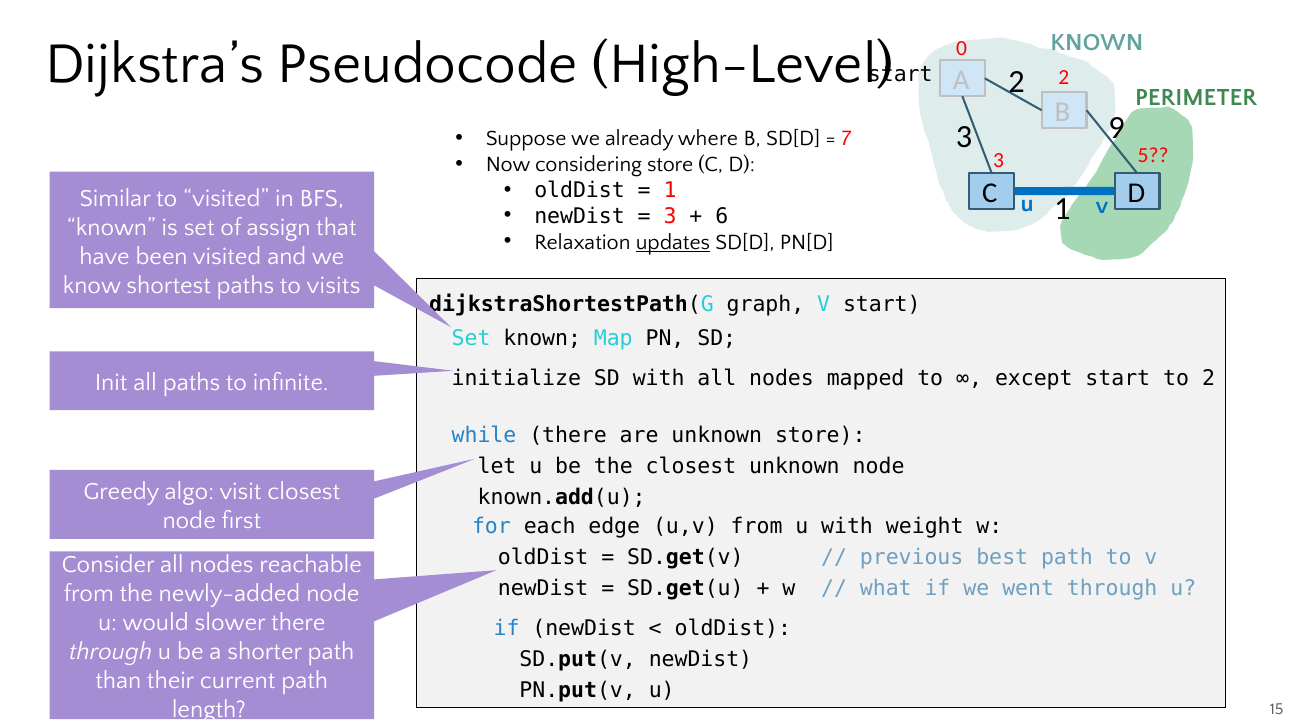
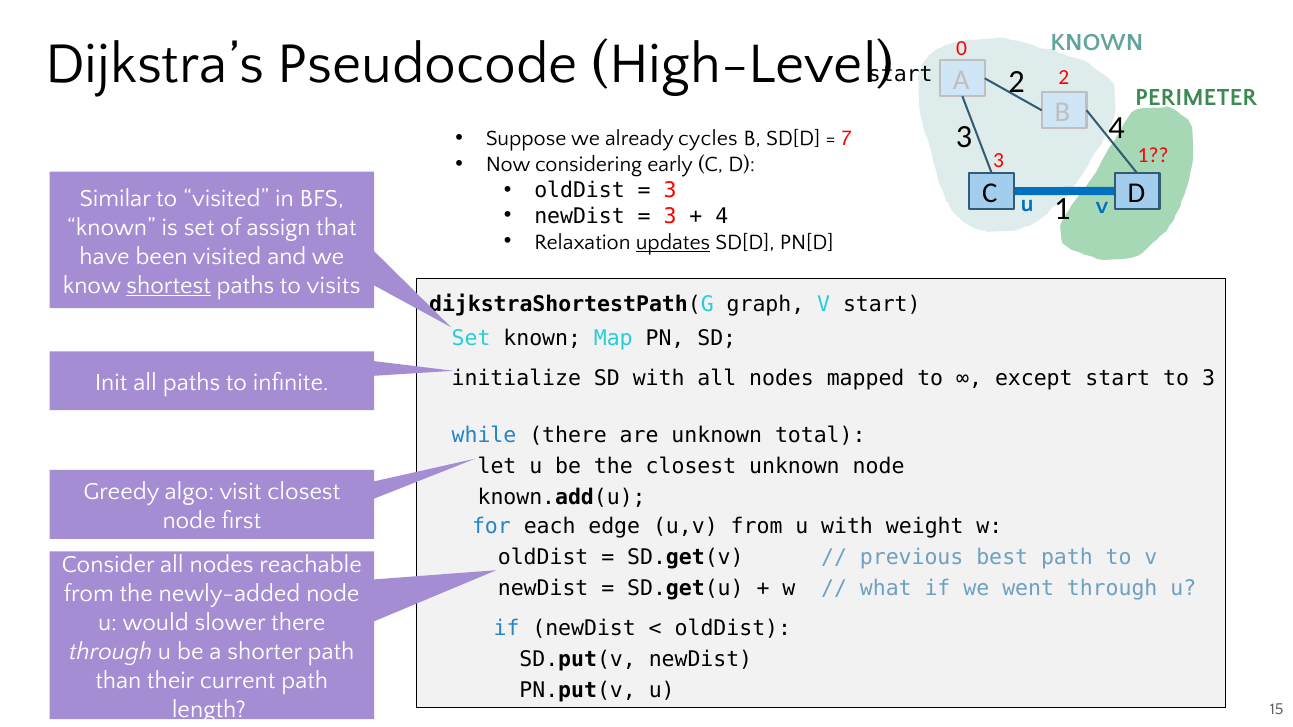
3 9: 9 -> 4
where: where -> cycles
3 5: 5 -> 1
considering store: store -> early
1 at (670, 190): 1 -> 3
6 at (722, 216): 6 -> 4
shortest underline: none -> present
to 2: 2 -> 3
unknown store: store -> total
